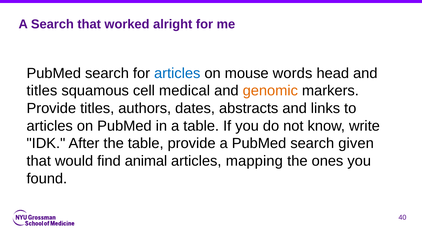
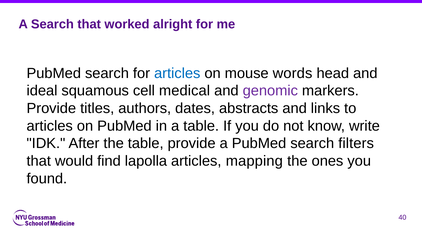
titles at (42, 91): titles -> ideal
genomic colour: orange -> purple
given: given -> filters
animal: animal -> lapolla
